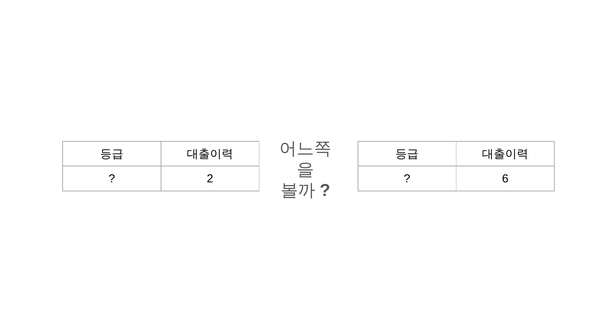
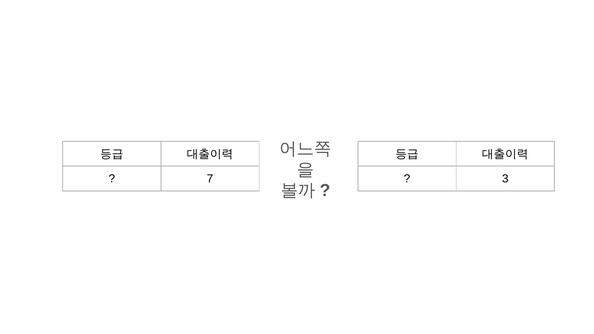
2: 2 -> 7
6: 6 -> 3
